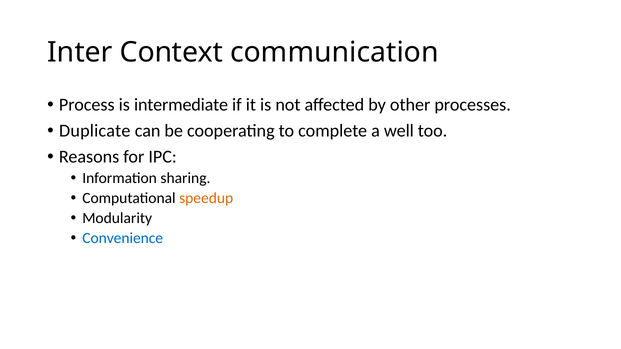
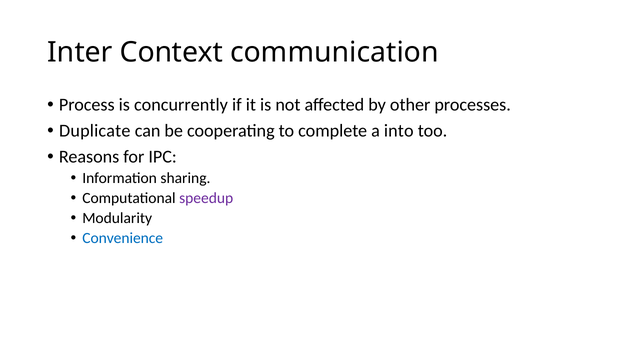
intermediate: intermediate -> concurrently
well: well -> into
speedup colour: orange -> purple
